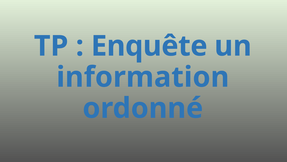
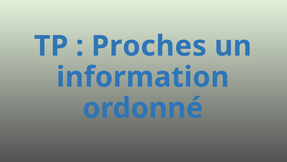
Enquête: Enquête -> Proches
